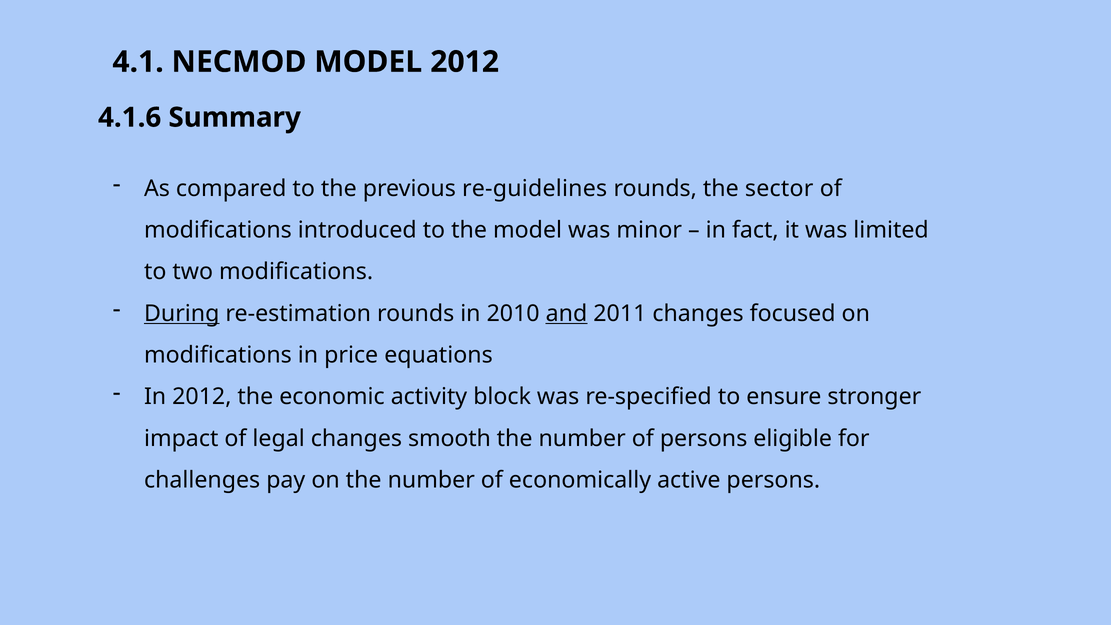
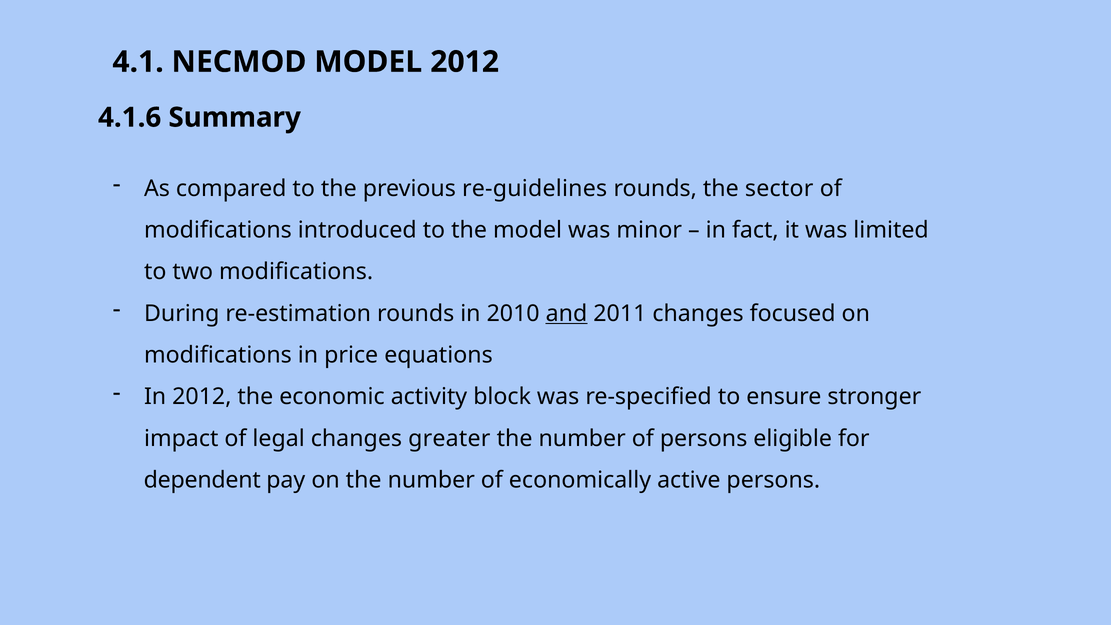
During underline: present -> none
smooth: smooth -> greater
challenges: challenges -> dependent
